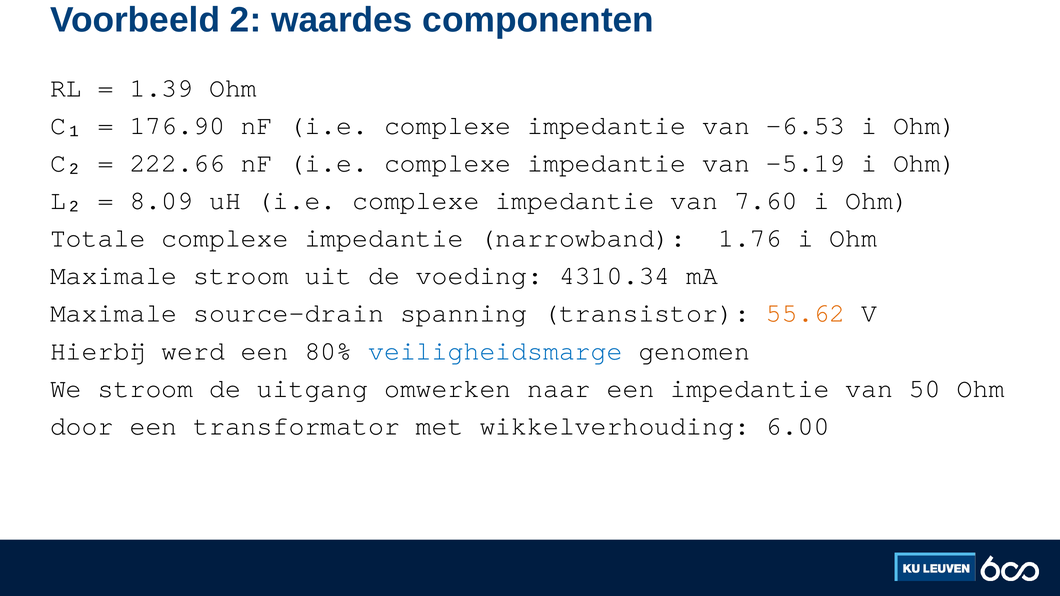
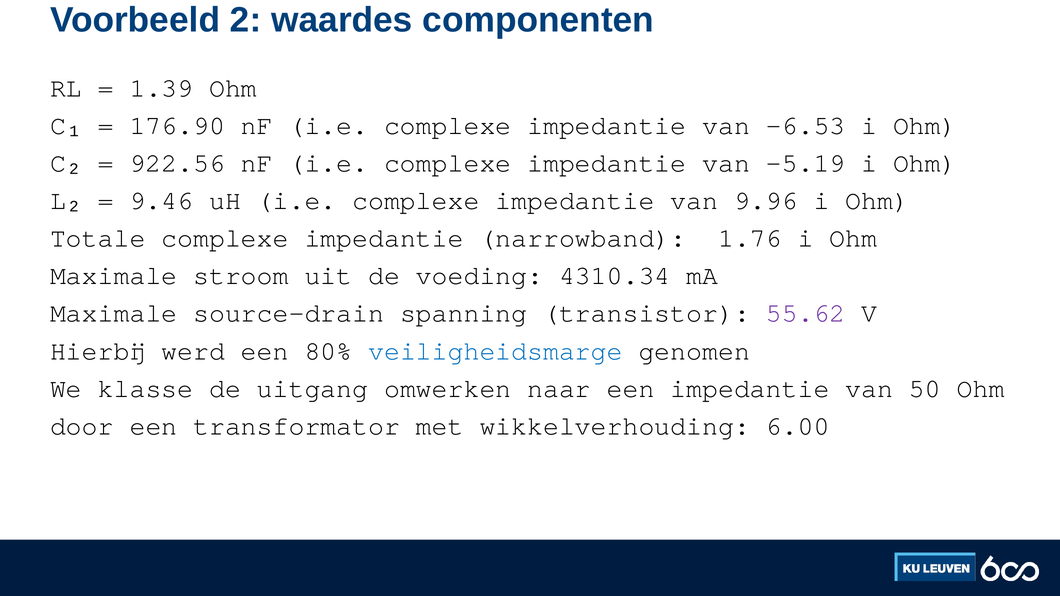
222.66: 222.66 -> 922.56
8.09: 8.09 -> 9.46
7.60: 7.60 -> 9.96
55.62 colour: orange -> purple
We stroom: stroom -> klasse
